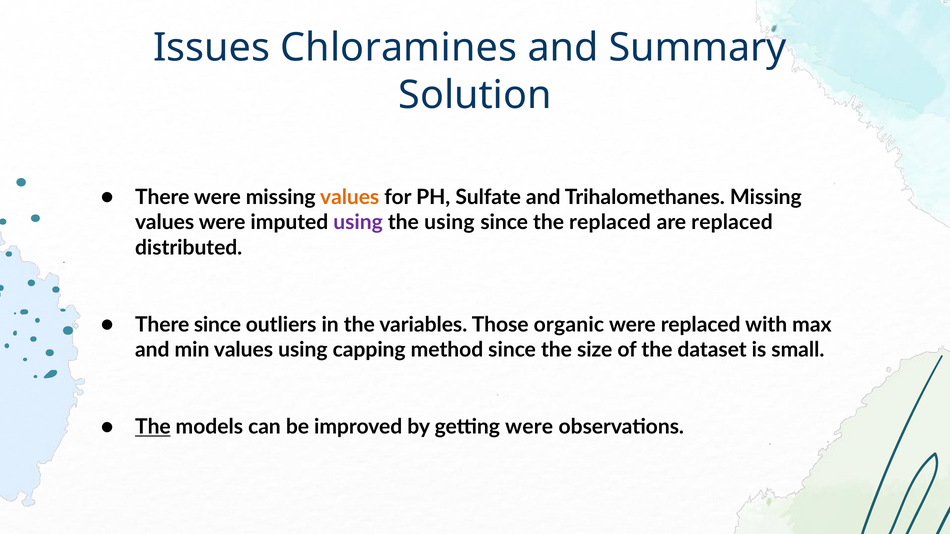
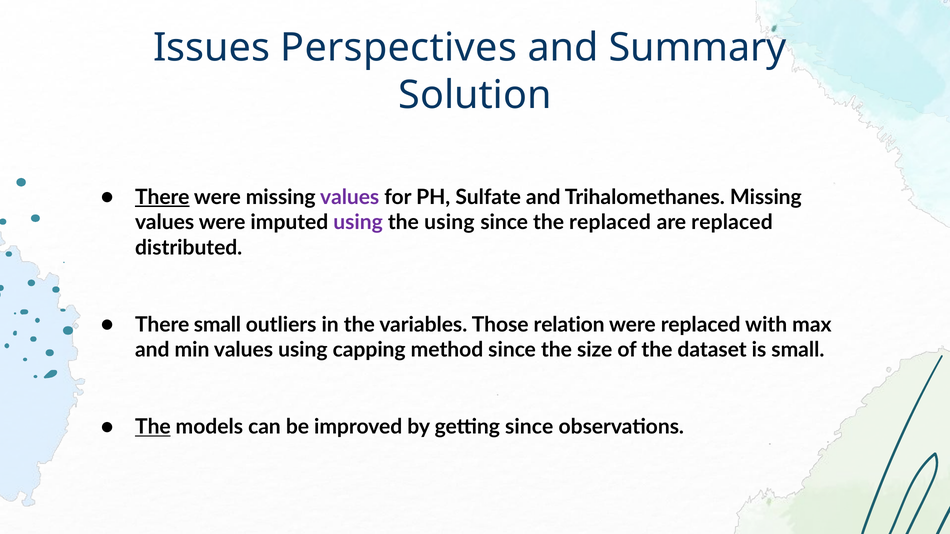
Chloramines: Chloramines -> Perspectives
There at (162, 197) underline: none -> present
values at (350, 197) colour: orange -> purple
There since: since -> small
organic: organic -> relation
getting were: were -> since
